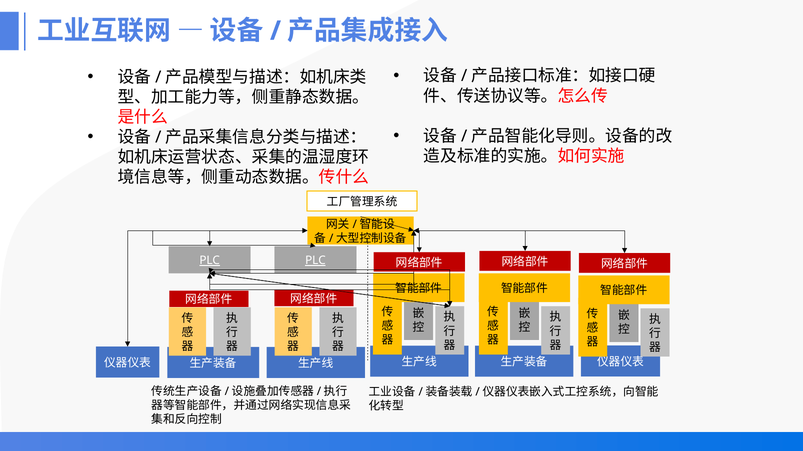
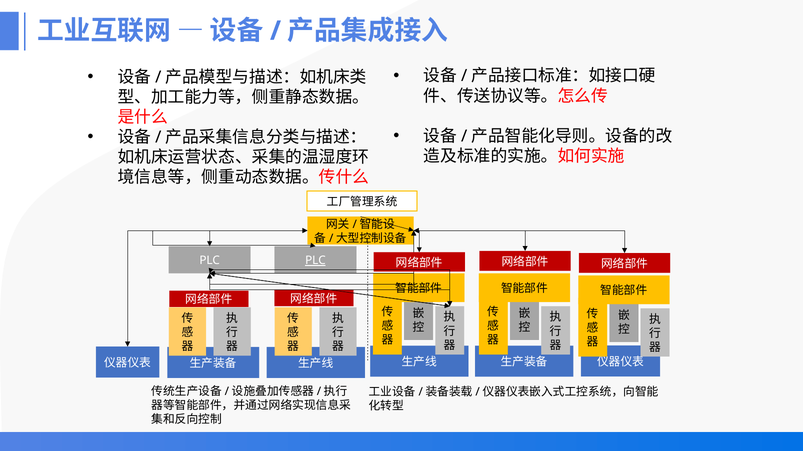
PLC at (210, 261) underline: present -> none
